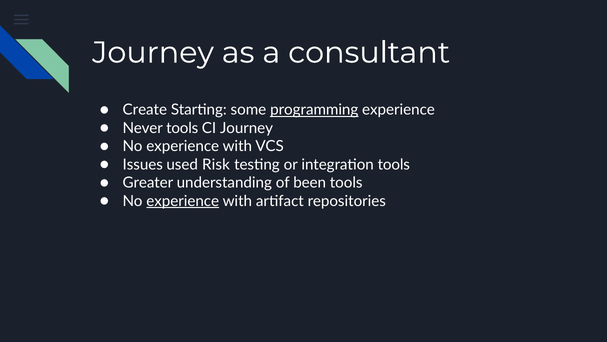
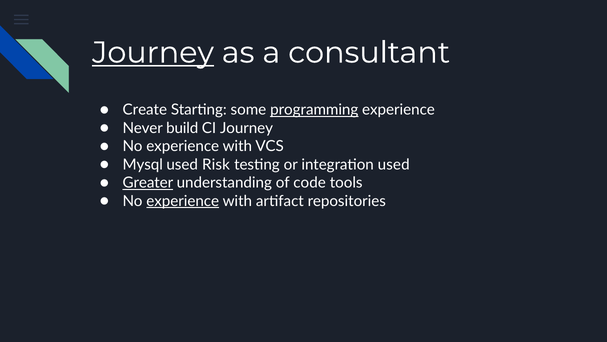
Journey at (153, 53) underline: none -> present
Never tools: tools -> build
Issues: Issues -> Mysql
integration tools: tools -> used
Greater underline: none -> present
been: been -> code
